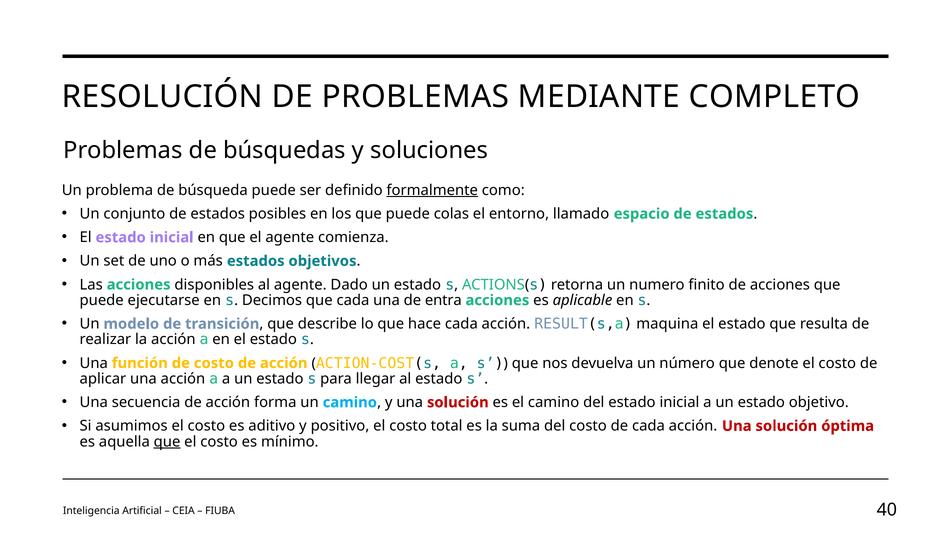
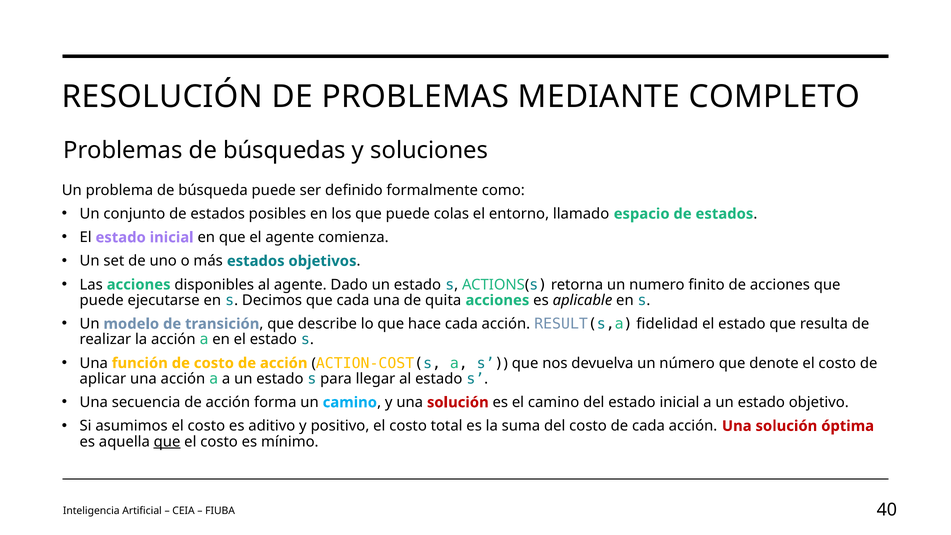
formalmente underline: present -> none
entra: entra -> quita
maquina: maquina -> fidelidad
